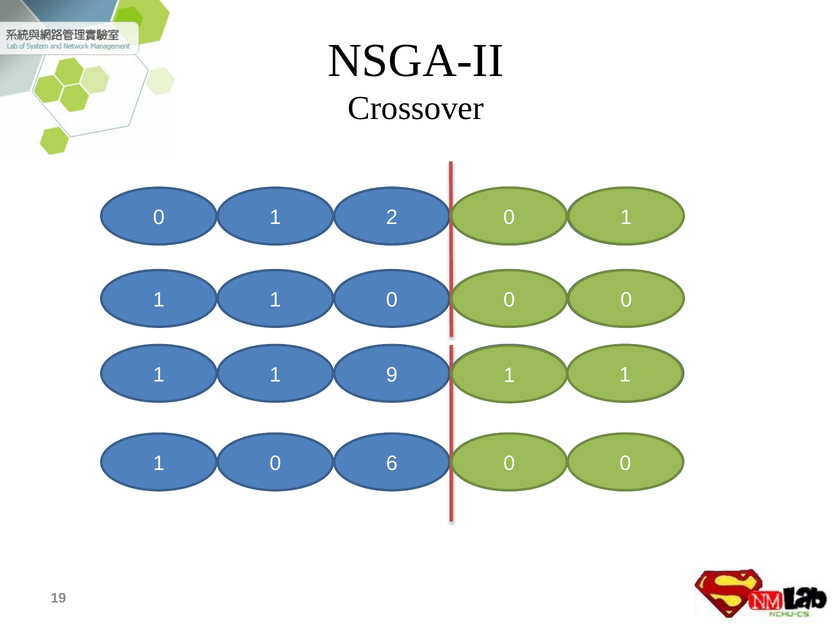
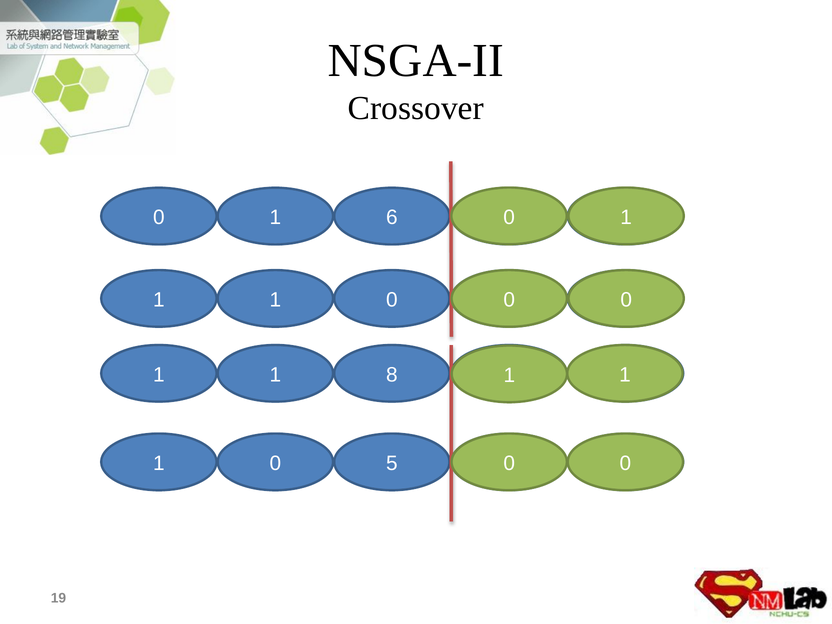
2: 2 -> 6
9: 9 -> 8
6: 6 -> 5
